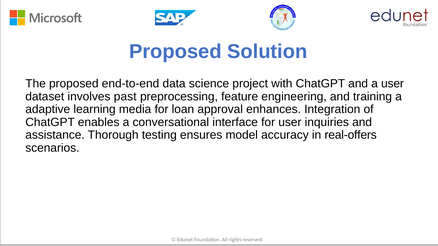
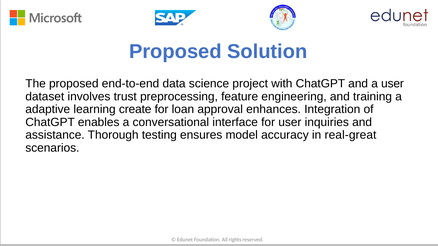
past: past -> trust
media: media -> create
real-offers: real-offers -> real-great
